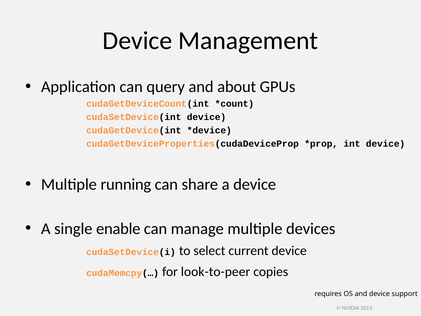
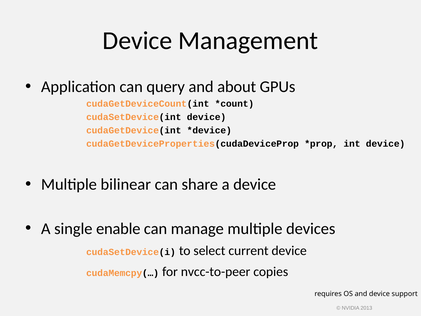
running: running -> bilinear
look-to-peer: look-to-peer -> nvcc-to-peer
